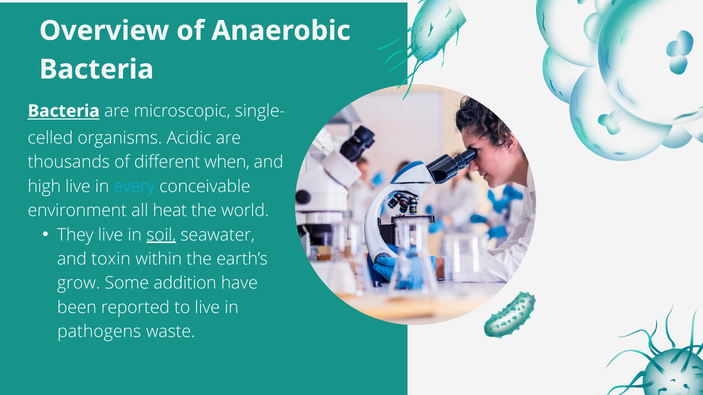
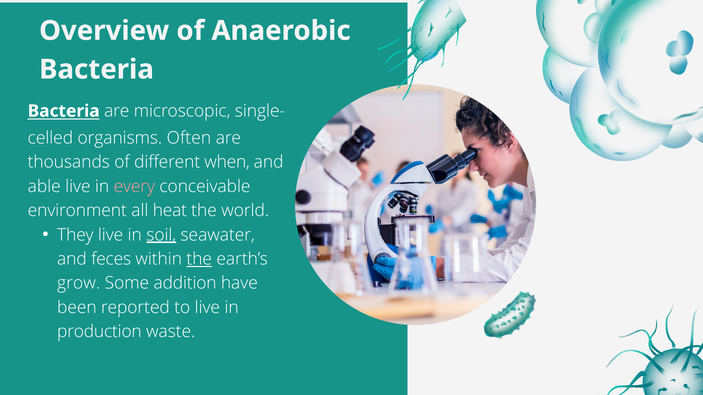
Acidic: Acidic -> Often
high: high -> able
every colour: light blue -> pink
toxin: toxin -> feces
the at (199, 259) underline: none -> present
pathogens: pathogens -> production
